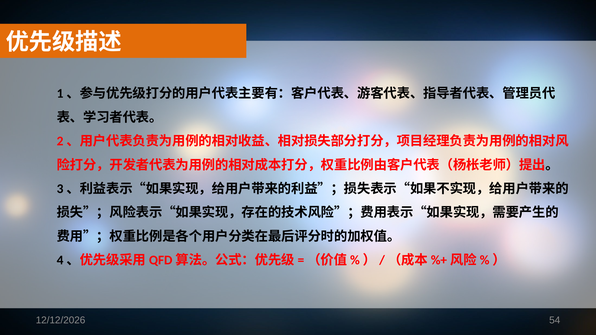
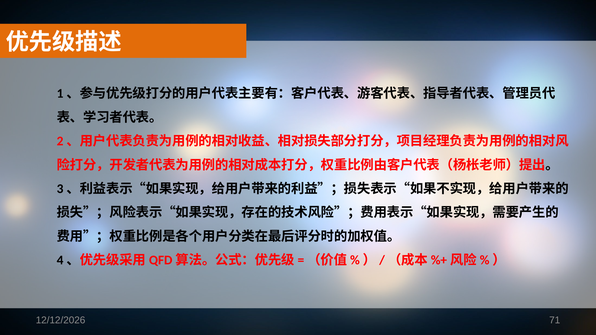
54: 54 -> 71
